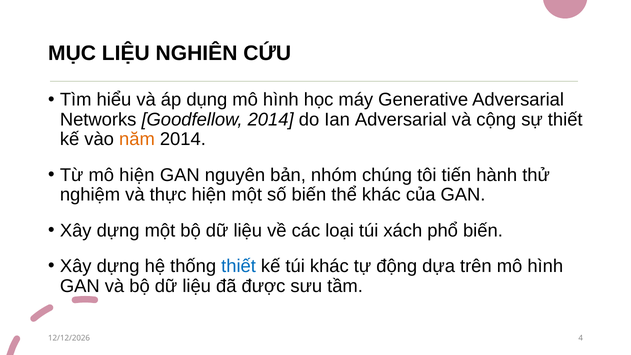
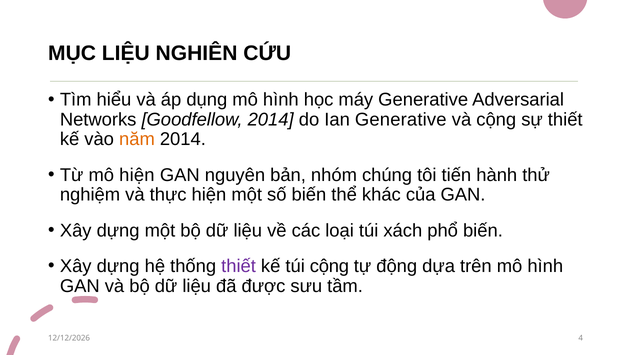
Ian Adversarial: Adversarial -> Generative
thiết at (239, 266) colour: blue -> purple
túi khác: khác -> cộng
